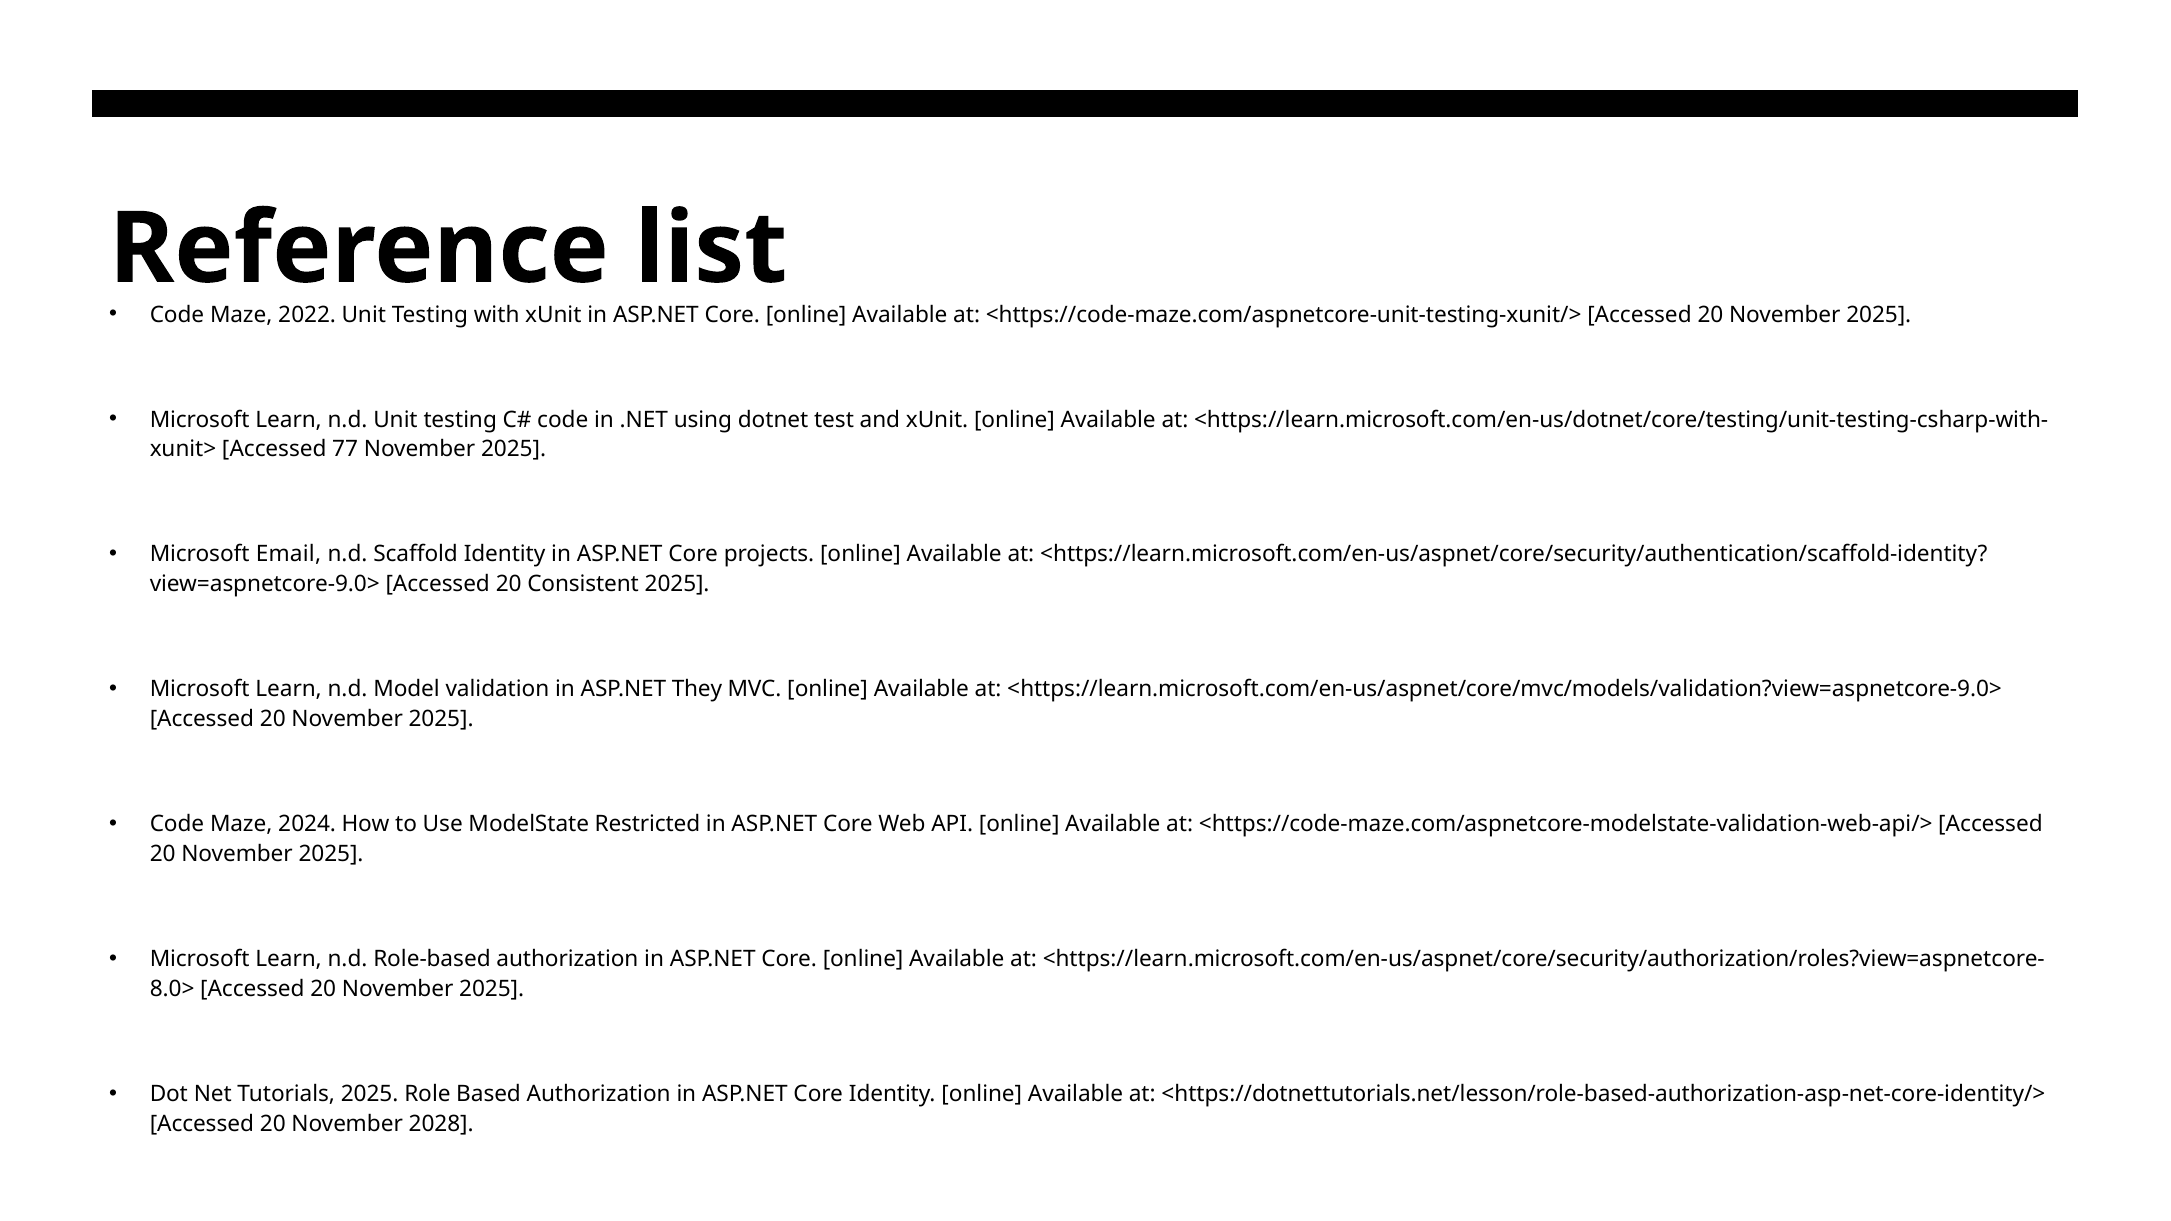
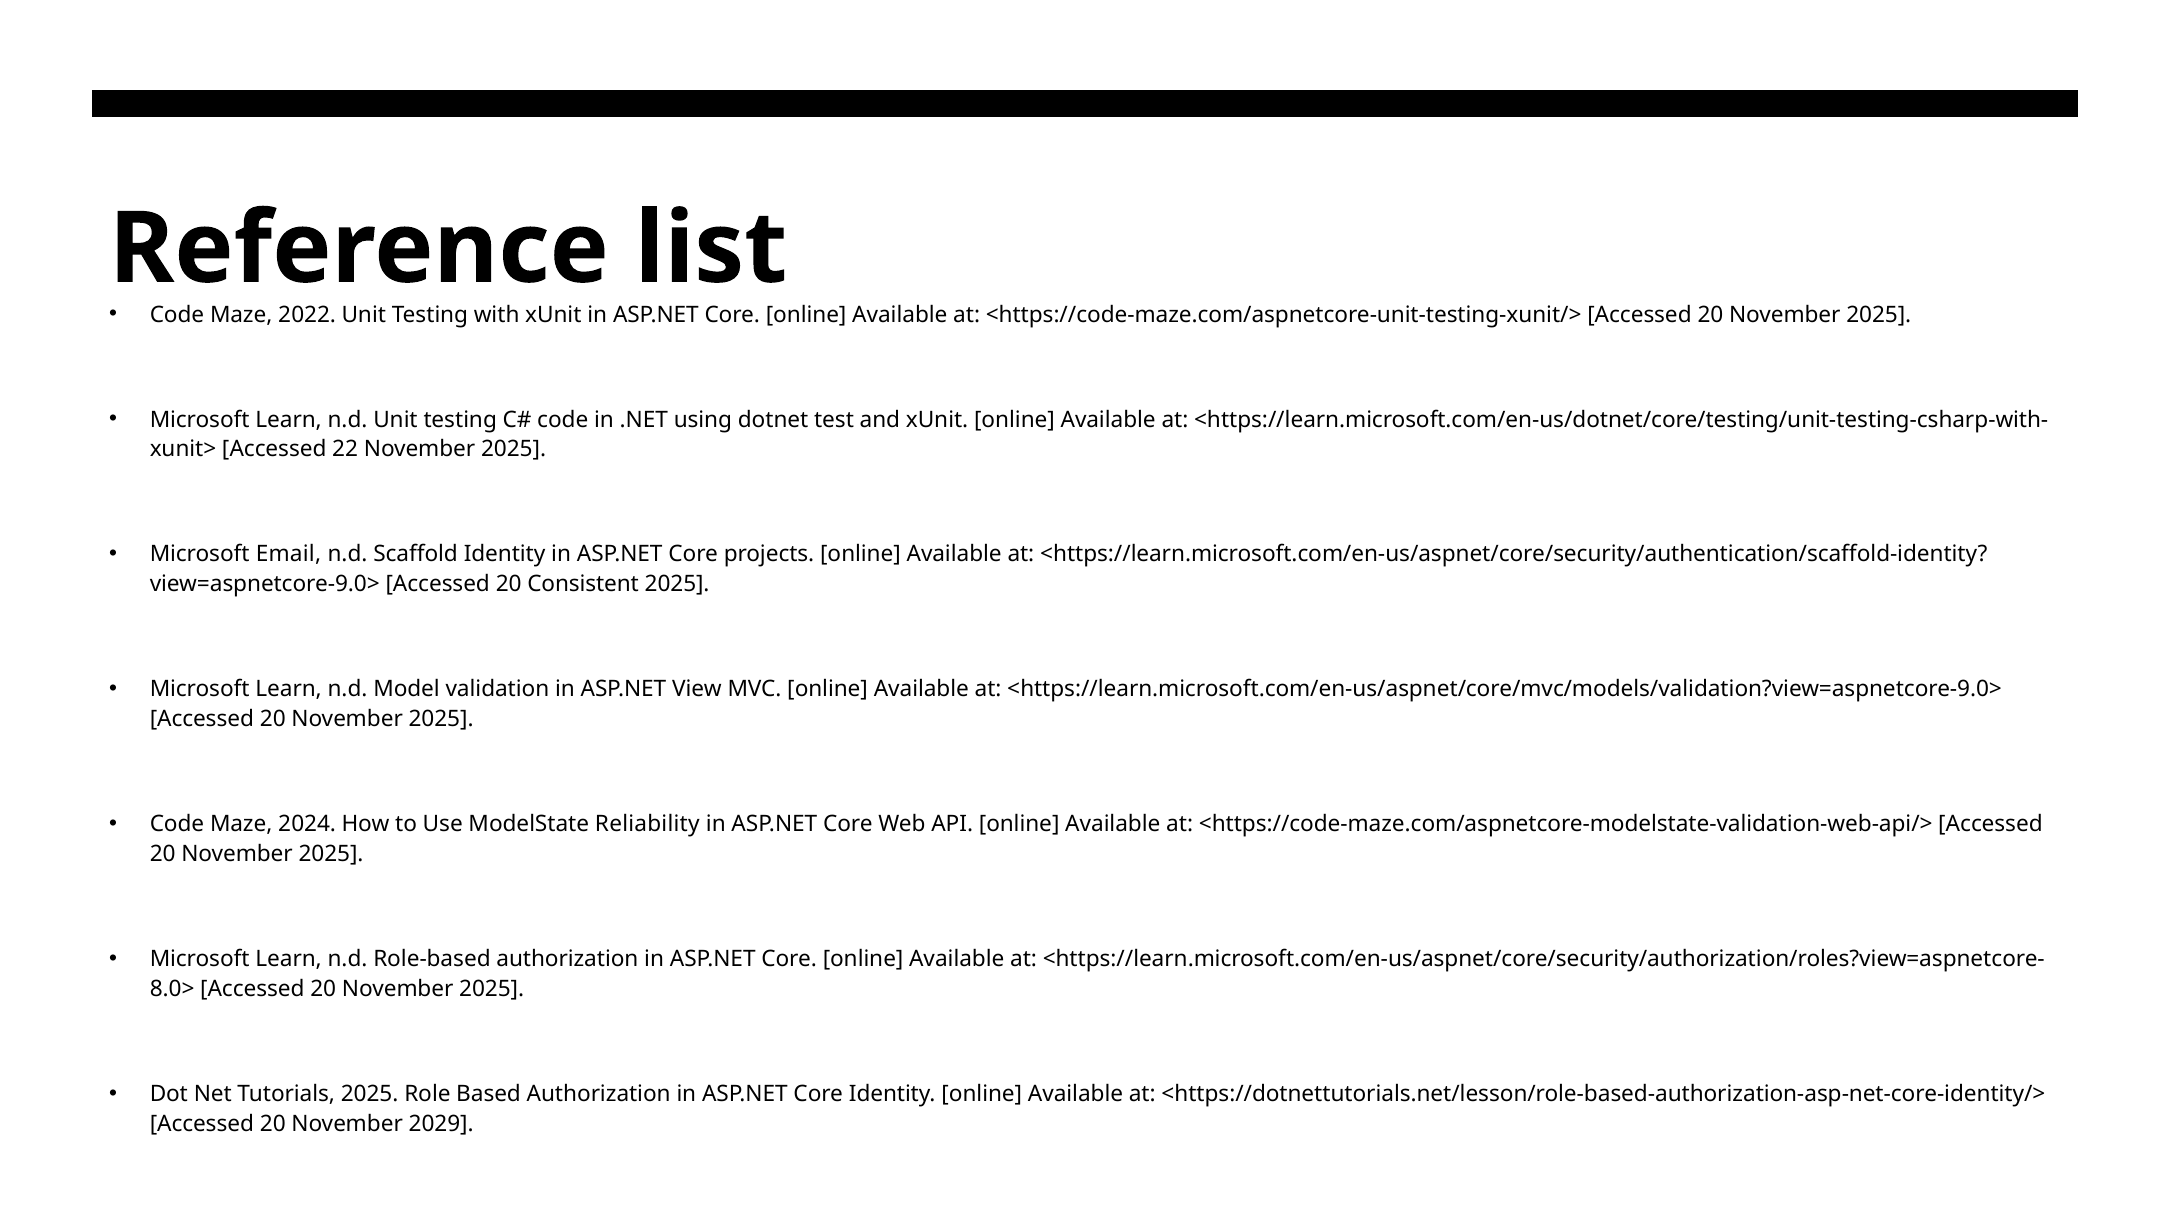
77: 77 -> 22
They: They -> View
Restricted: Restricted -> Reliability
2028: 2028 -> 2029
